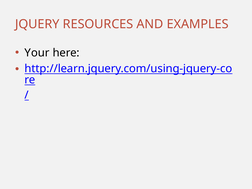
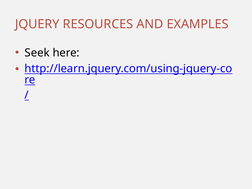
Your: Your -> Seek
